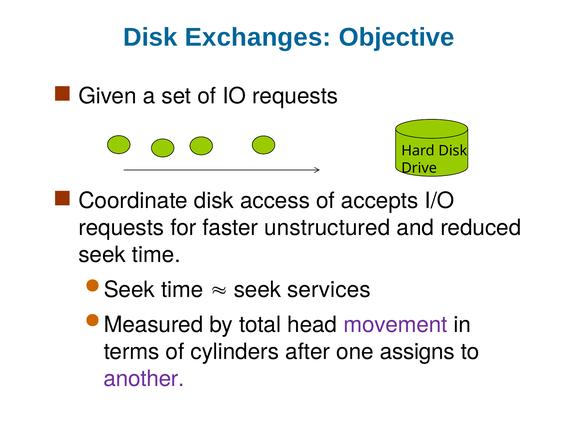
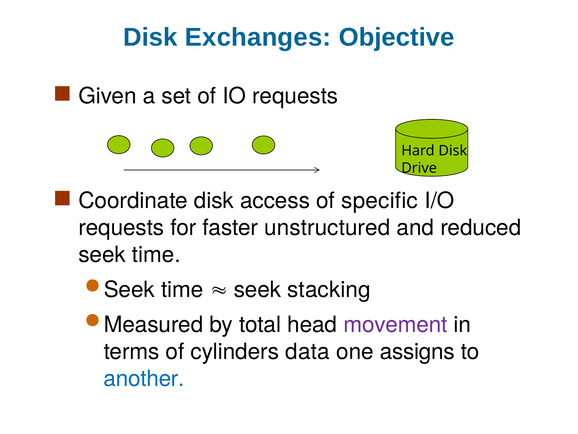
accepts: accepts -> specific
services: services -> stacking
after: after -> data
another colour: purple -> blue
